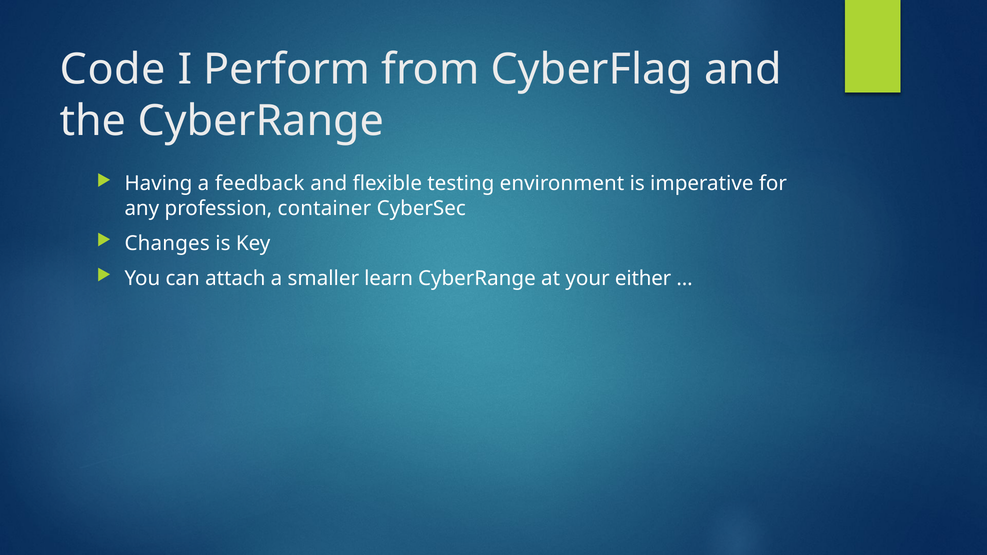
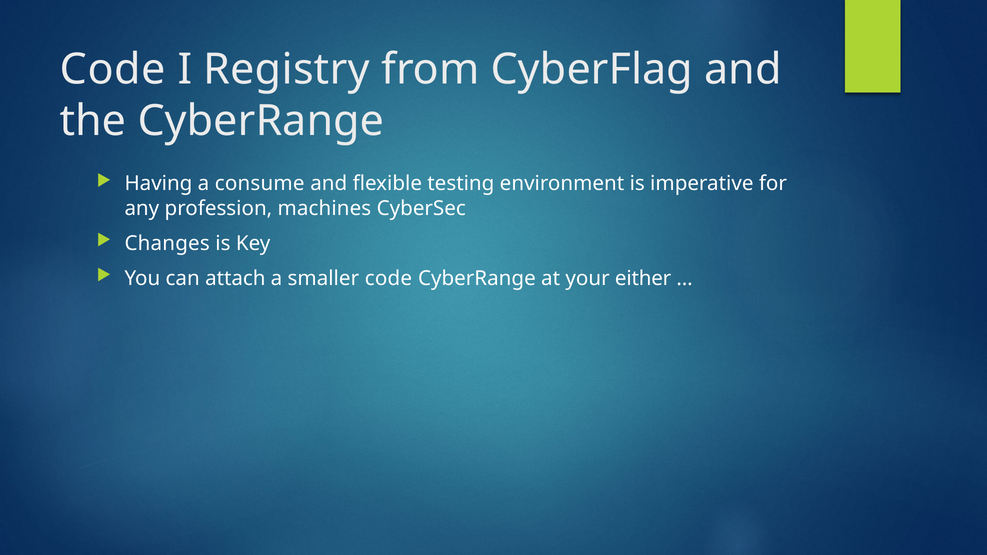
Perform: Perform -> Registry
feedback: feedback -> consume
container: container -> machines
smaller learn: learn -> code
